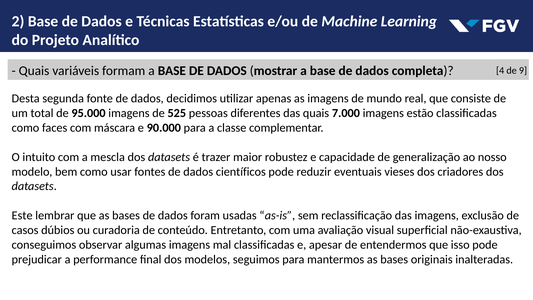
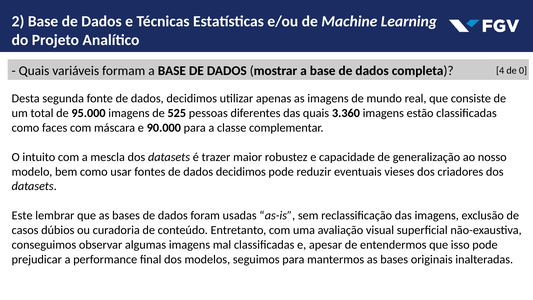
9: 9 -> 0
7.000: 7.000 -> 3.360
fontes de dados científicos: científicos -> decidimos
